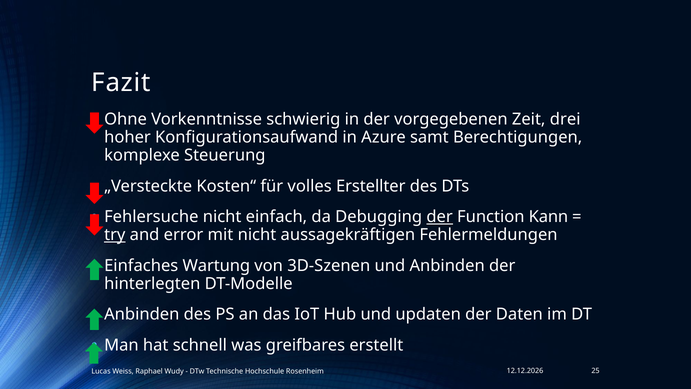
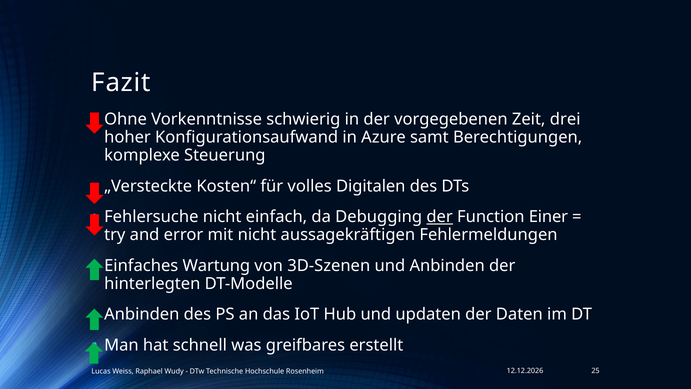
Erstellter: Erstellter -> Digitalen
Kann: Kann -> Einer
try underline: present -> none
